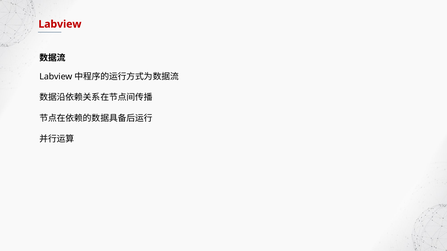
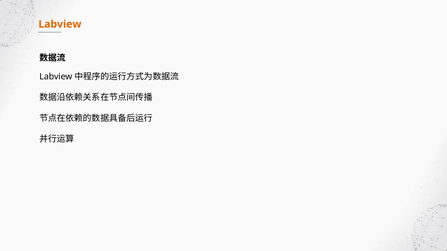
Labview colour: red -> orange
